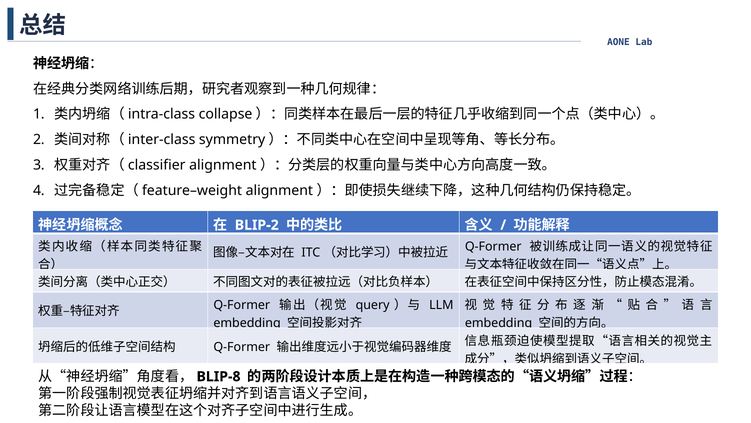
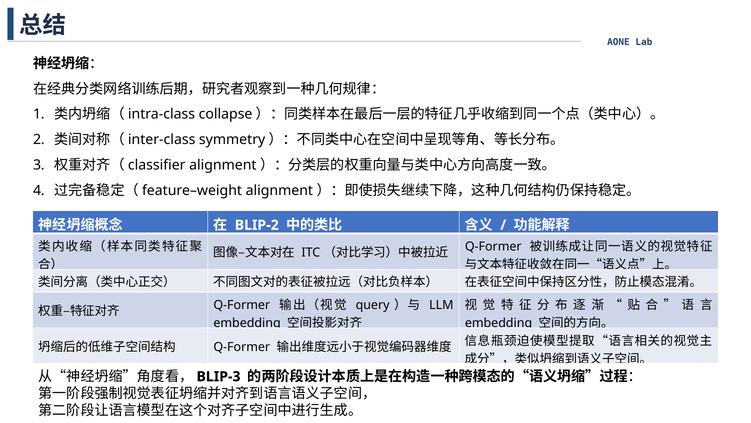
BLIP-8: BLIP-8 -> BLIP-3
